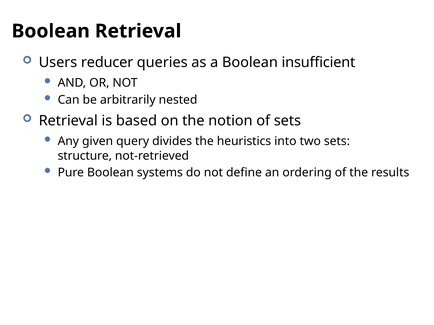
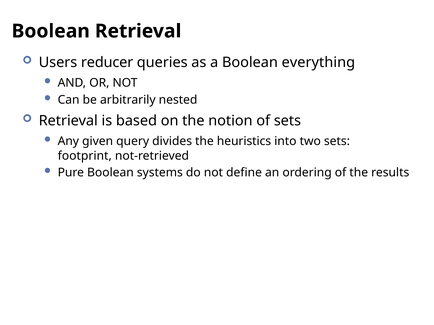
insufficient: insufficient -> everything
structure: structure -> footprint
